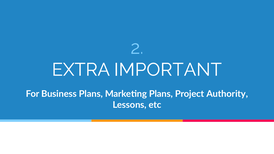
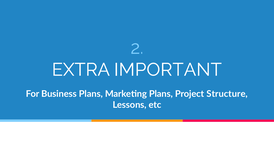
Authority: Authority -> Structure
